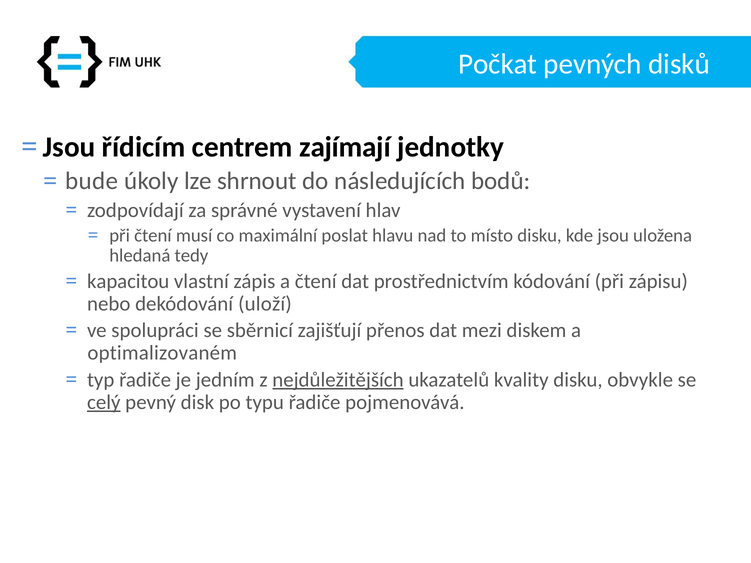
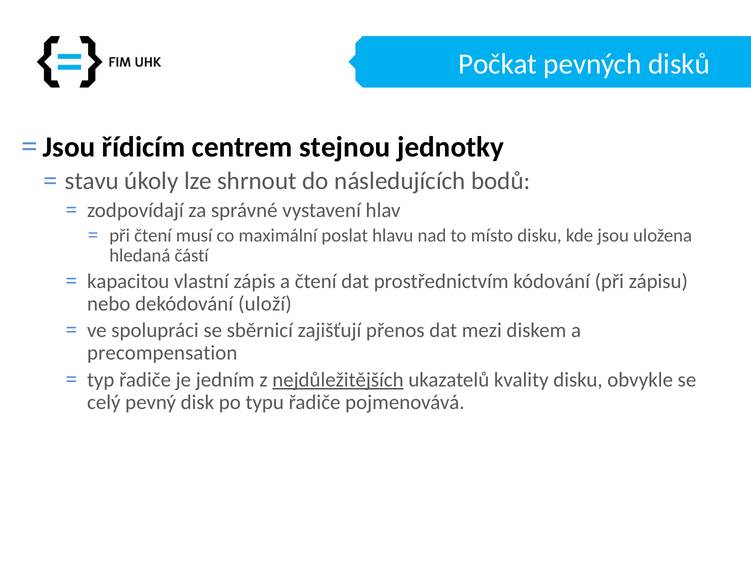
zajímají: zajímají -> stejnou
bude: bude -> stavu
tedy: tedy -> částí
optimalizovaném: optimalizovaném -> precompensation
celý underline: present -> none
